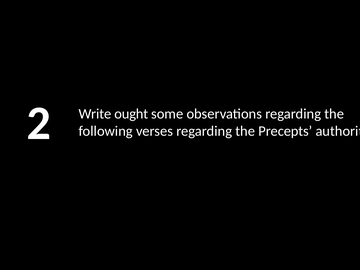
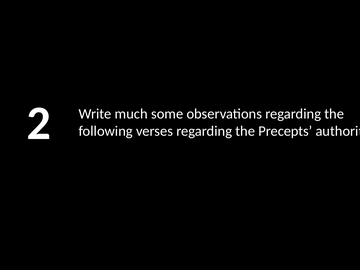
ought: ought -> much
